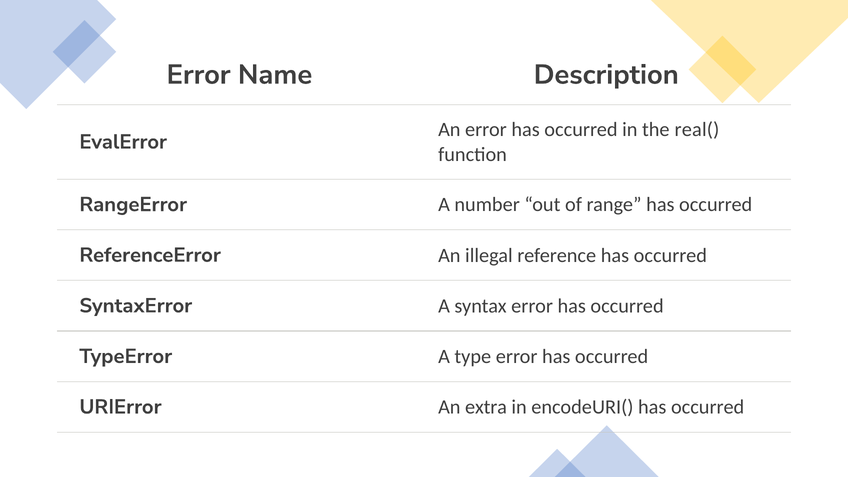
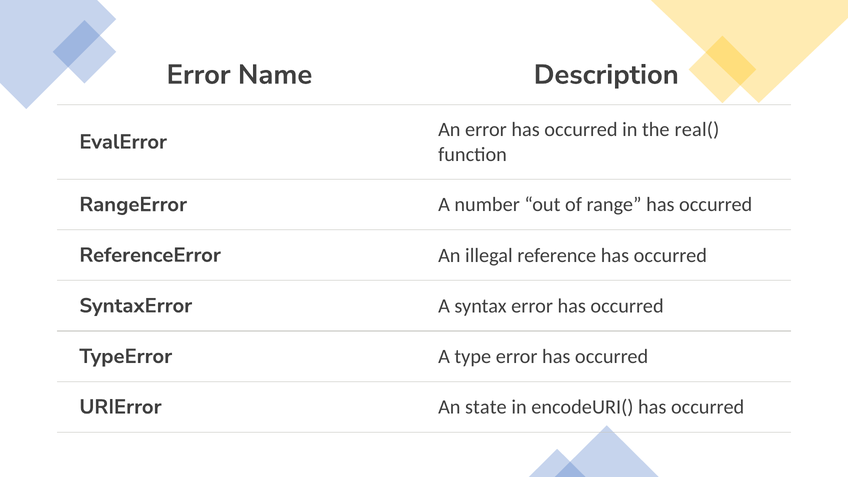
extra: extra -> state
